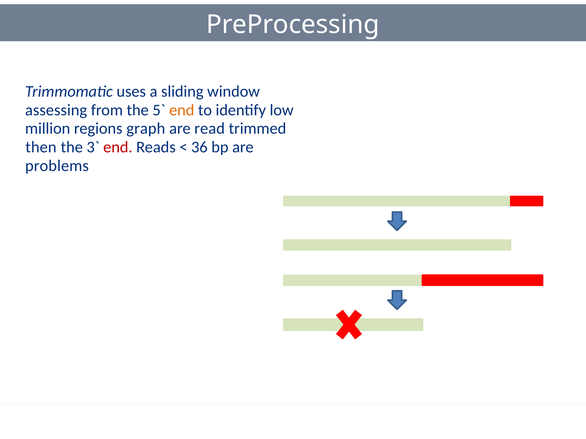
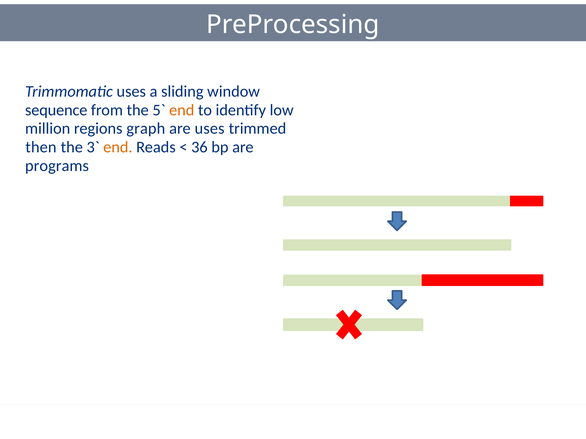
assessing: assessing -> sequence
are read: read -> uses
end at (118, 147) colour: red -> orange
problems: problems -> programs
